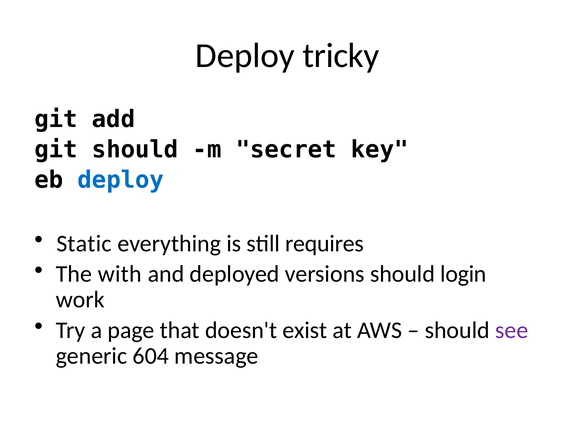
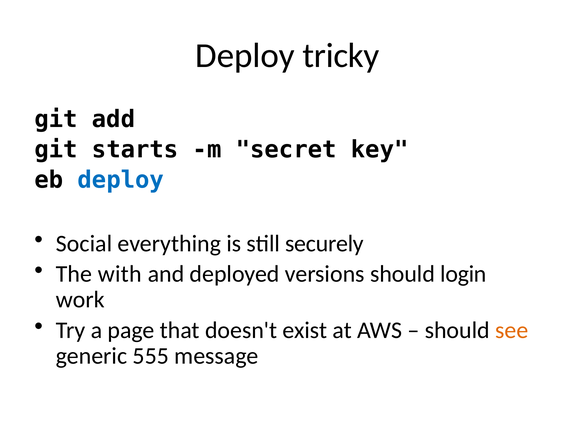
git should: should -> starts
Static: Static -> Social
requires: requires -> securely
see colour: purple -> orange
604: 604 -> 555
